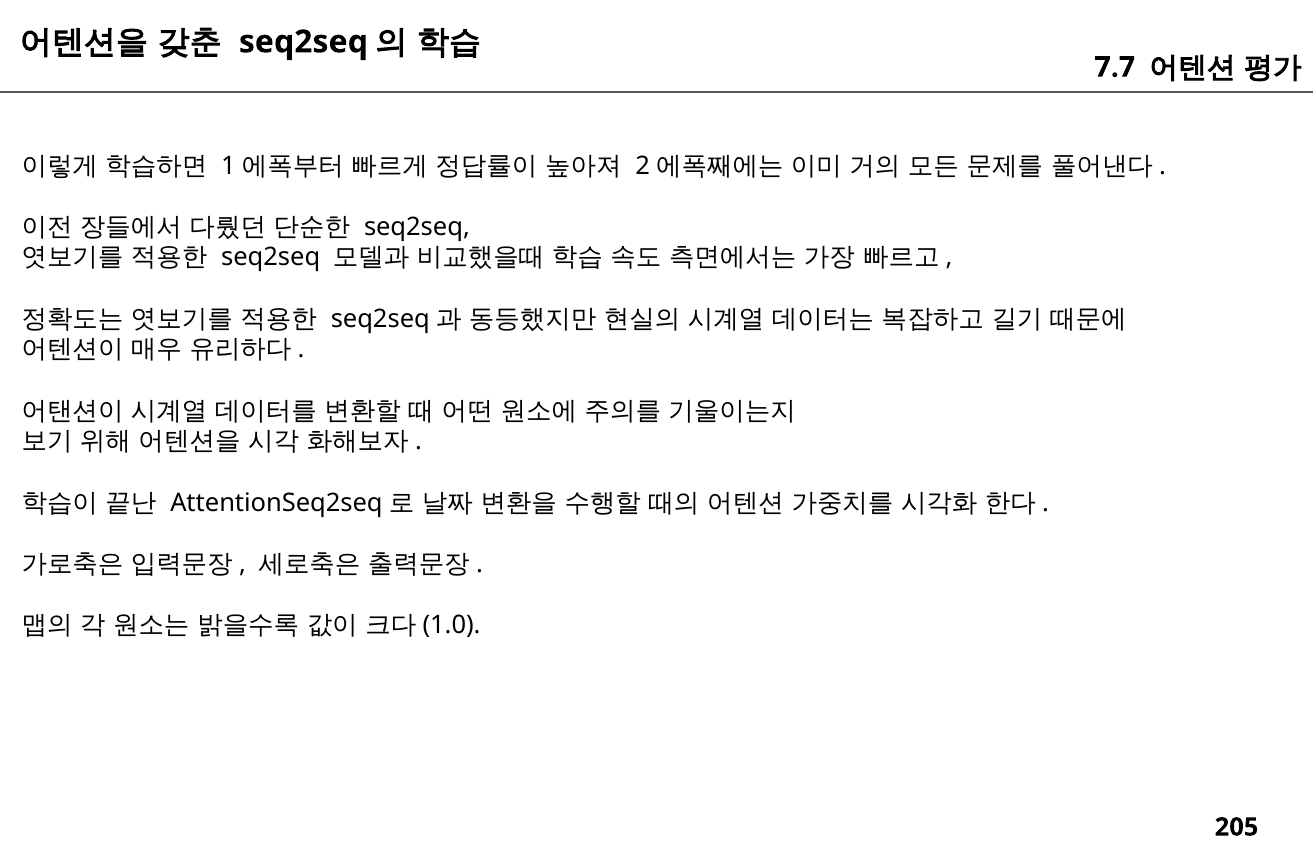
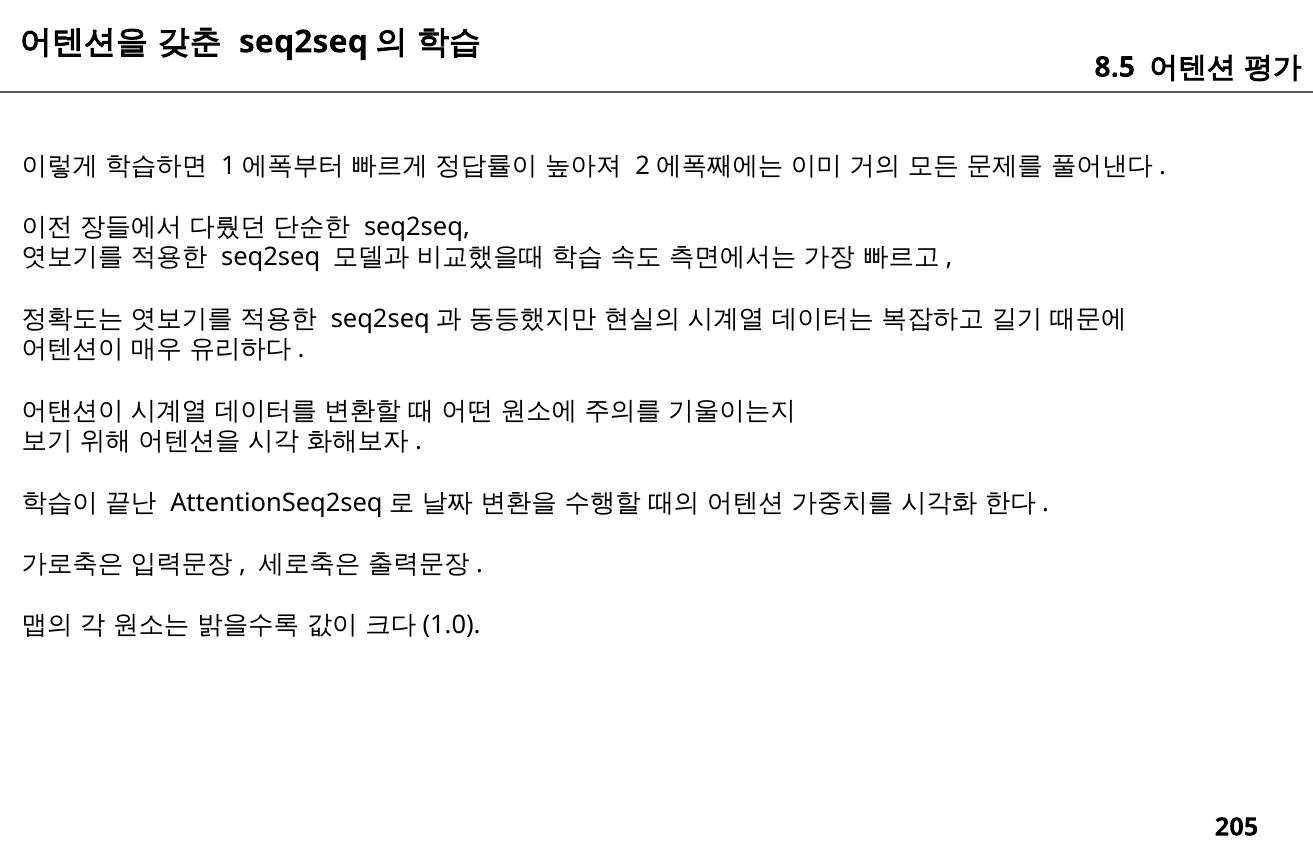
7.7: 7.7 -> 8.5
